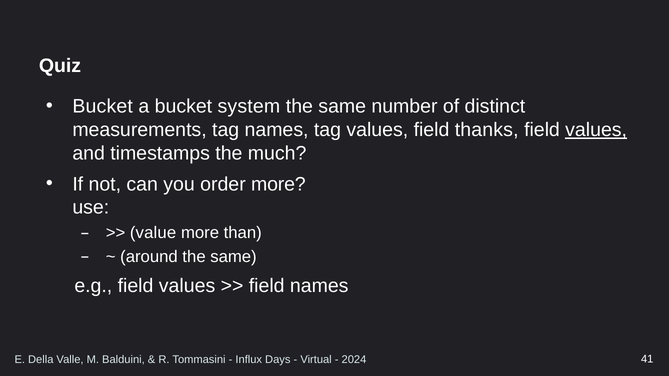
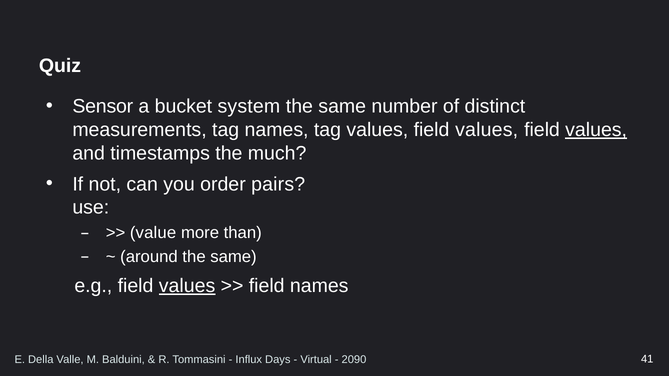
Bucket at (103, 107): Bucket -> Sensor
tag values field thanks: thanks -> values
order more: more -> pairs
values at (187, 286) underline: none -> present
2024: 2024 -> 2090
